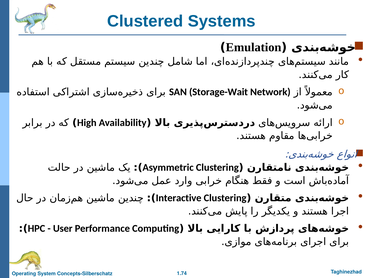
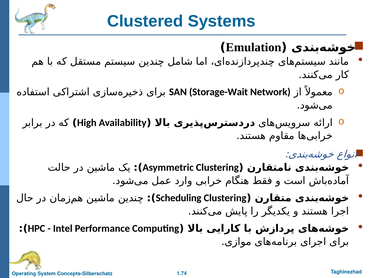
Interactive: Interactive -> Scheduling
User: User -> Intel
